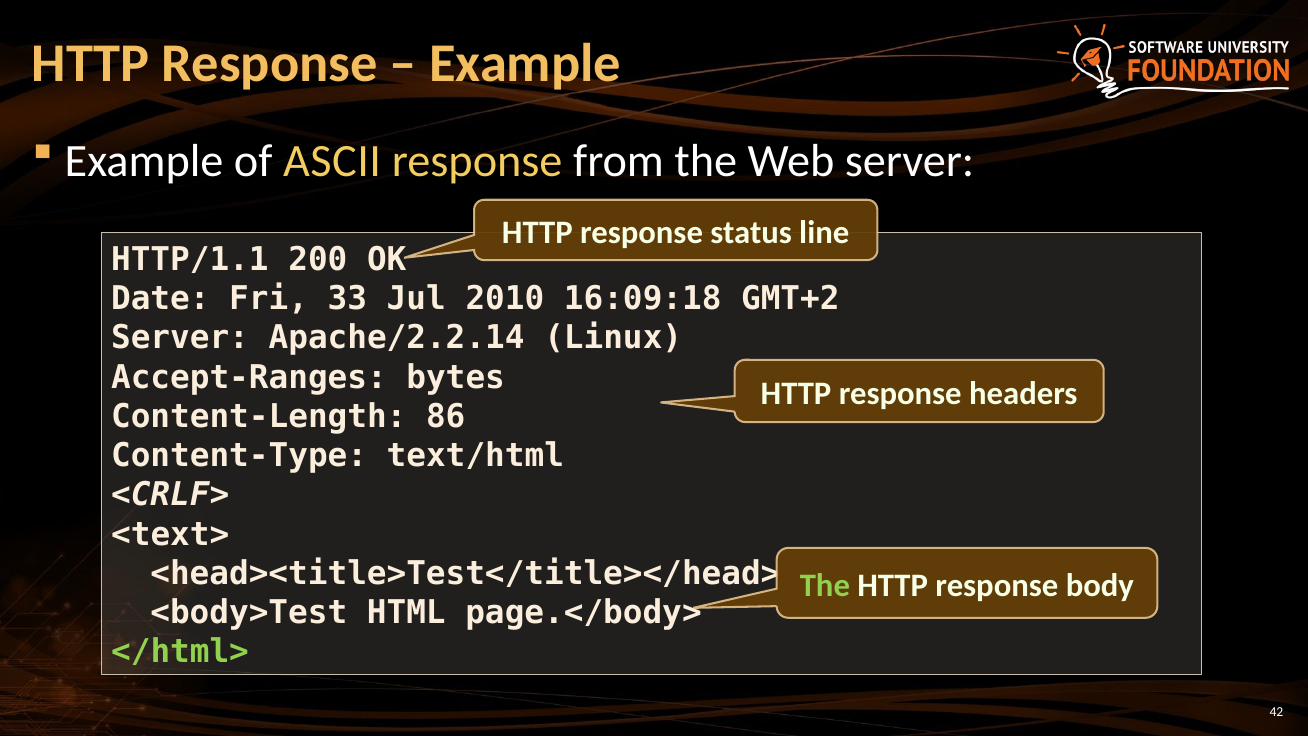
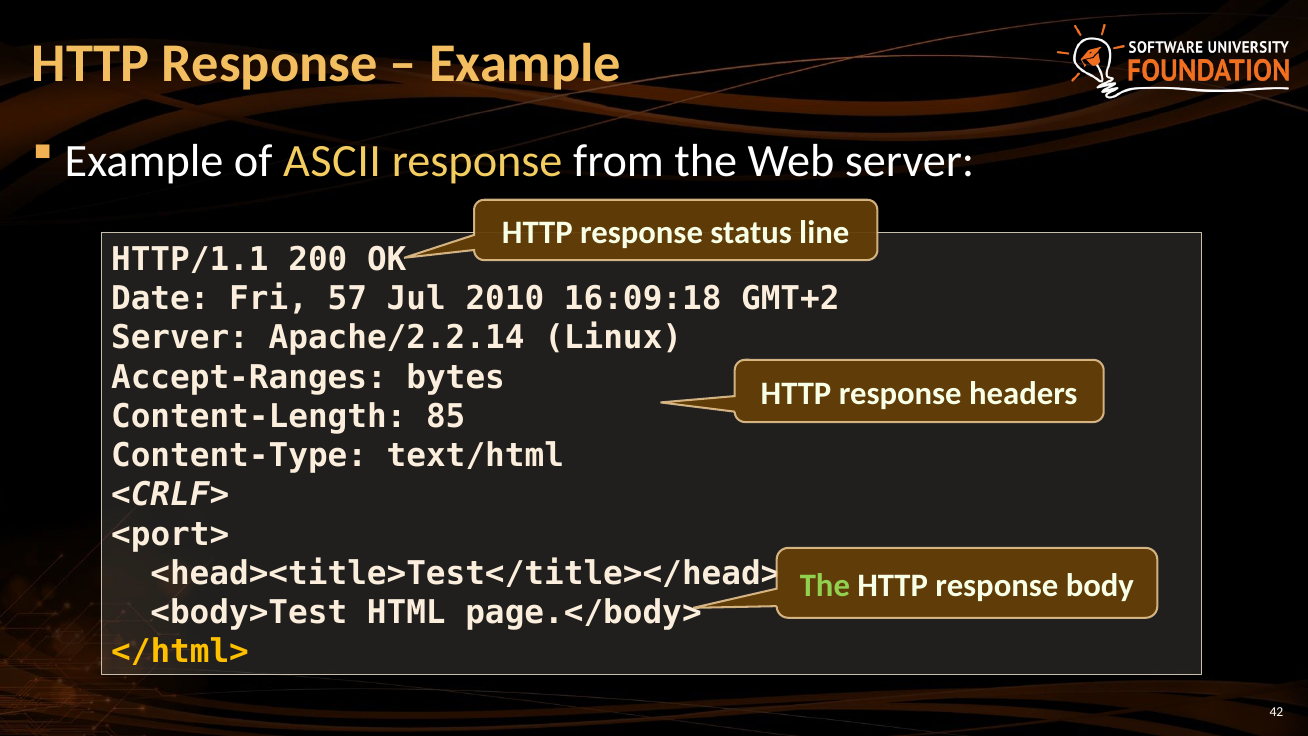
33: 33 -> 57
86: 86 -> 85
<text>: <text> -> <port>
</html> colour: light green -> yellow
